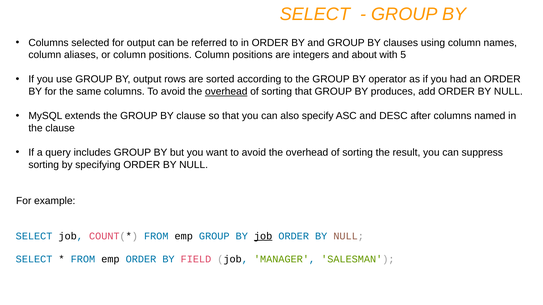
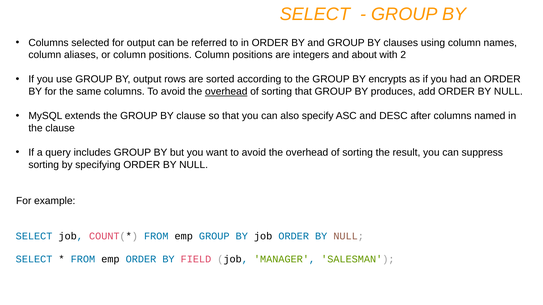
5: 5 -> 2
operator: operator -> encrypts
job at (263, 236) underline: present -> none
